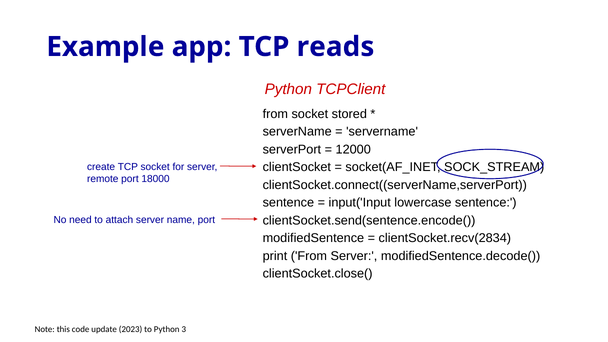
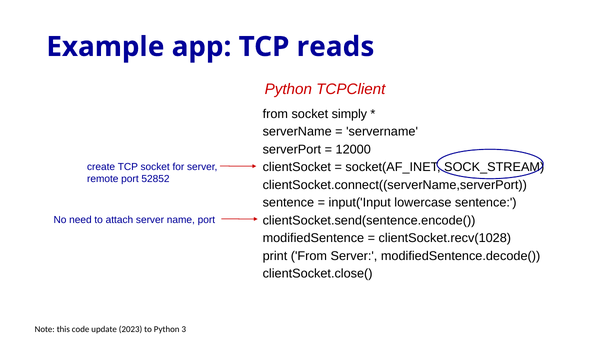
stored: stored -> simply
18000: 18000 -> 52852
clientSocket.recv(2834: clientSocket.recv(2834 -> clientSocket.recv(1028
